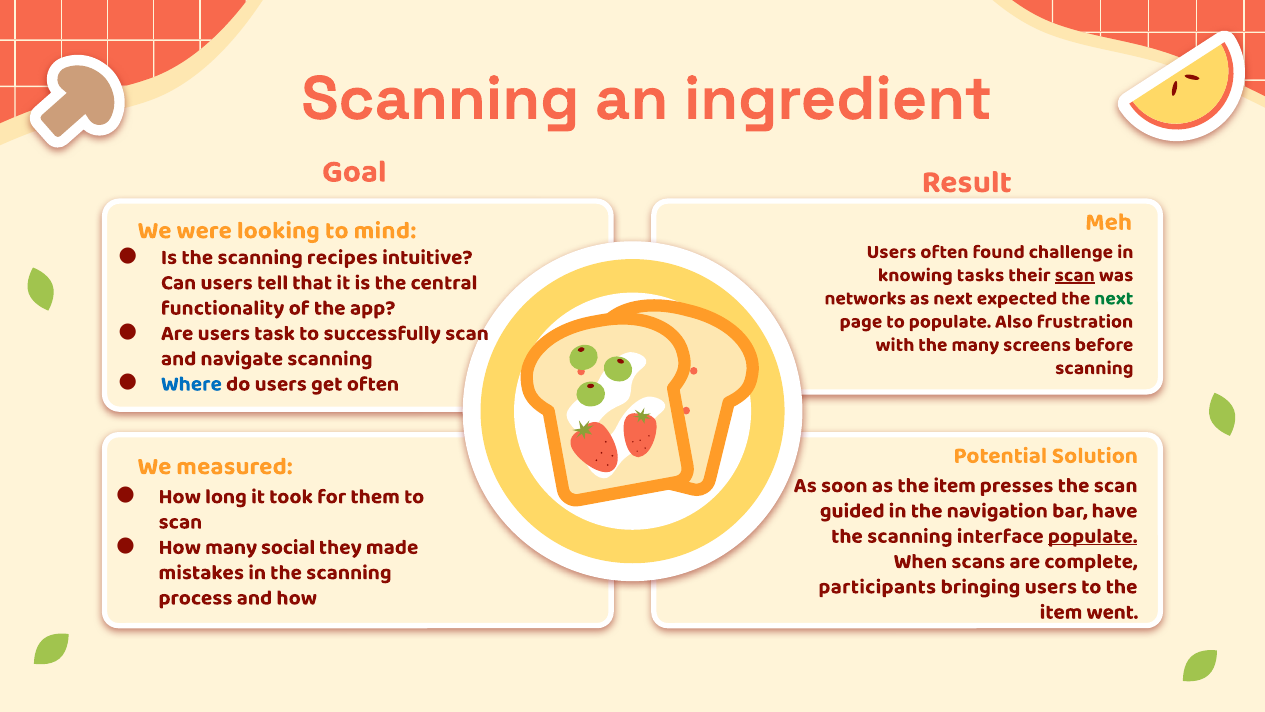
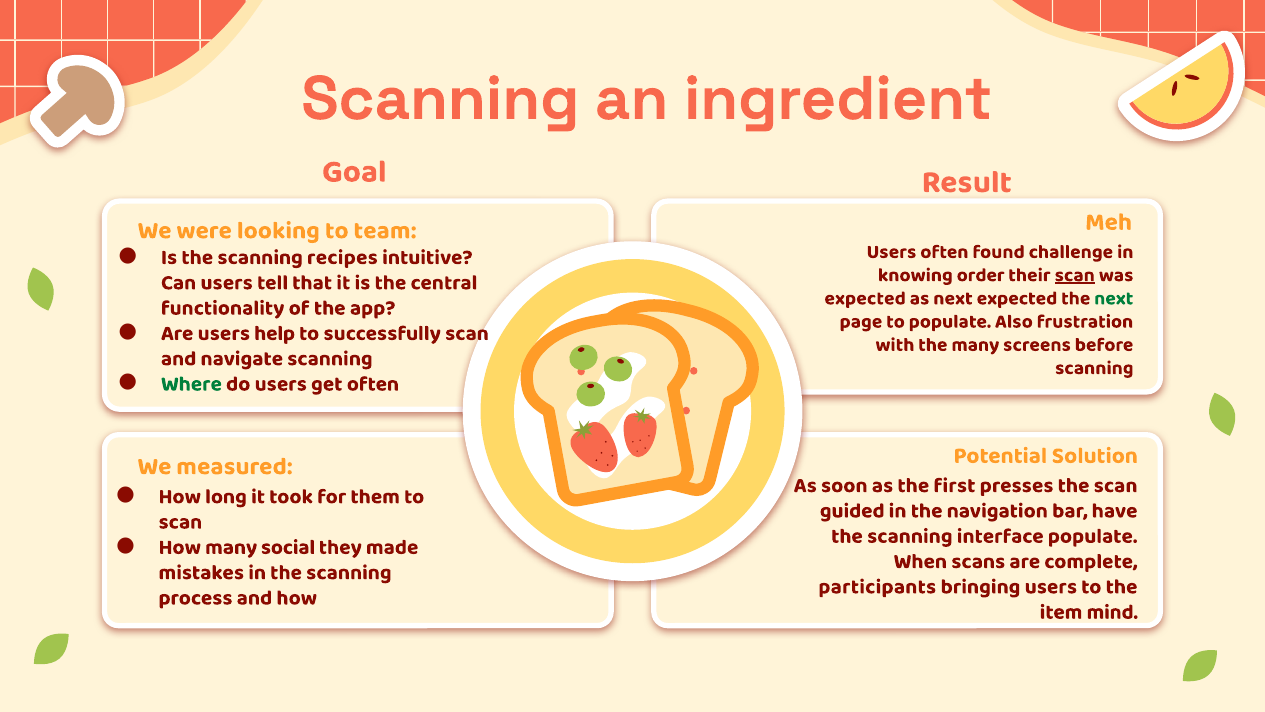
mind: mind -> team
tasks: tasks -> order
networks at (865, 298): networks -> expected
task: task -> help
Where colour: blue -> green
as the item: item -> first
populate at (1093, 535) underline: present -> none
went: went -> mind
